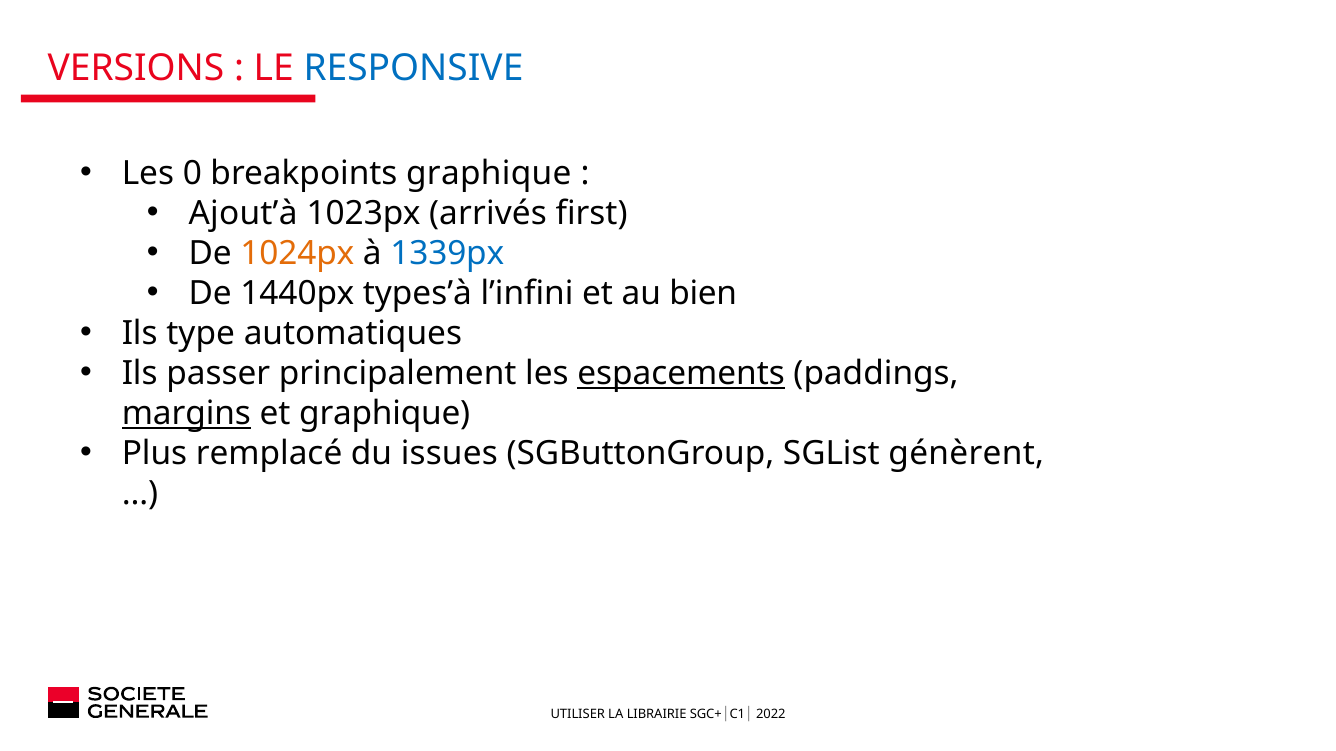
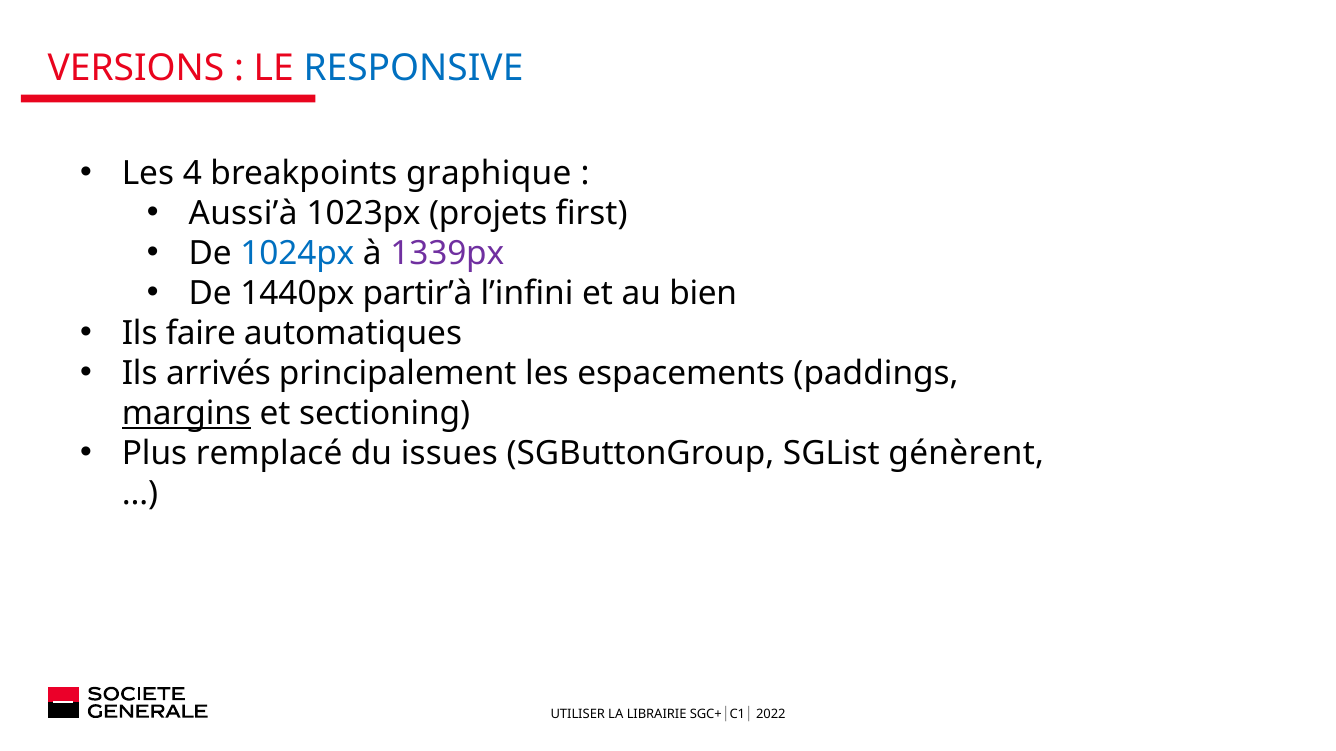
0: 0 -> 4
Ajout’à: Ajout’à -> Aussi’à
arrivés: arrivés -> projets
1024px colour: orange -> blue
1339px colour: blue -> purple
types’à: types’à -> partir’à
type: type -> faire
passer: passer -> arrivés
espacements underline: present -> none
et graphique: graphique -> sectioning
